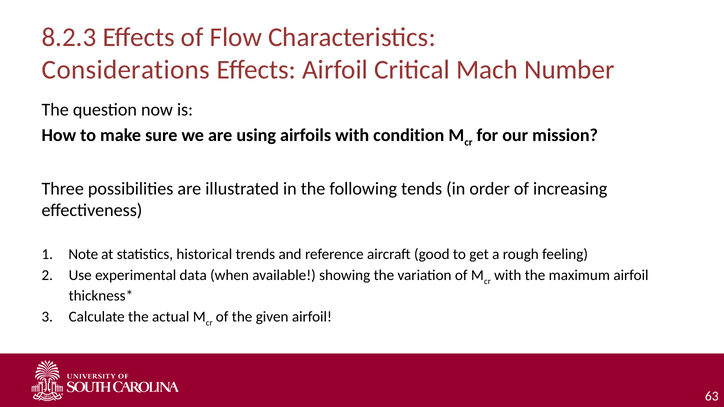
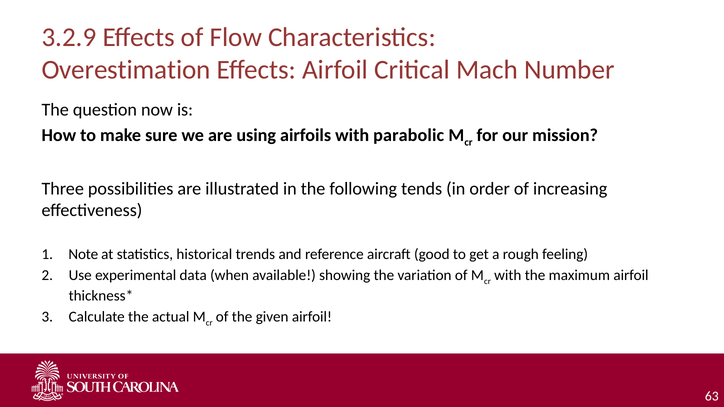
8.2.3: 8.2.3 -> 3.2.9
Considerations: Considerations -> Overestimation
condition: condition -> parabolic
